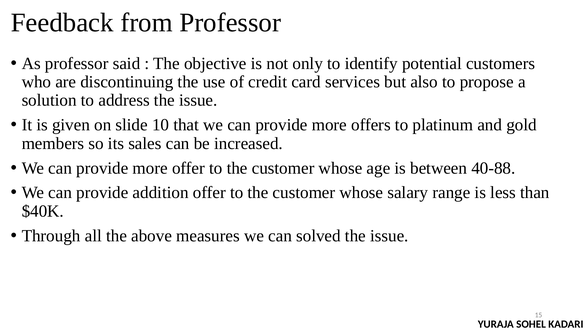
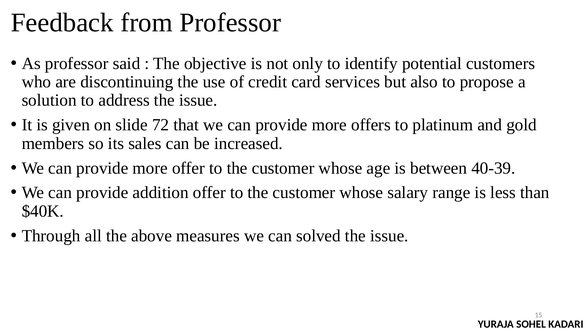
10: 10 -> 72
40-88: 40-88 -> 40-39
